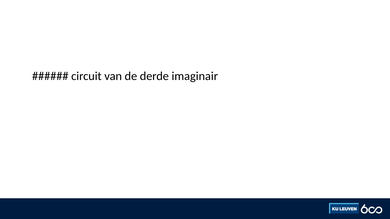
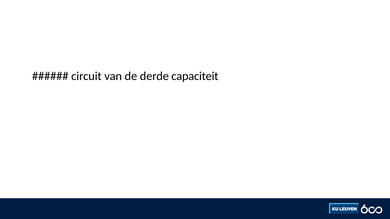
imaginair: imaginair -> capaciteit
